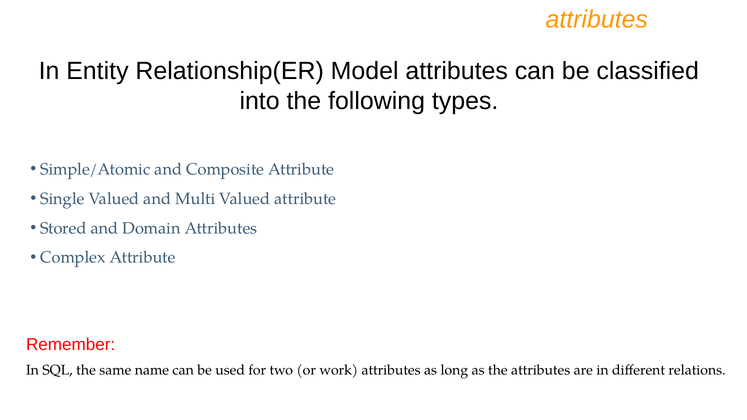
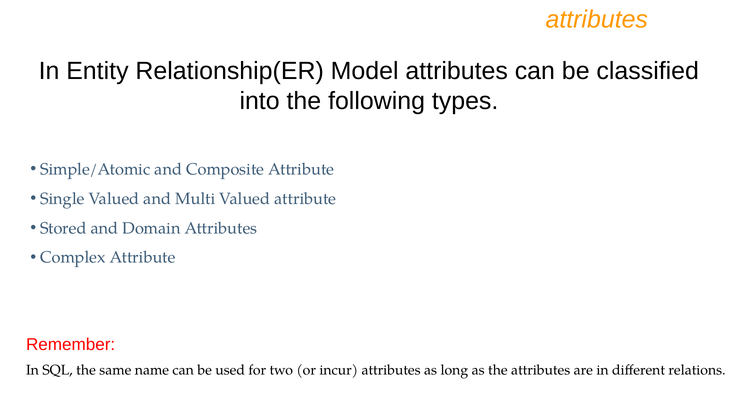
work: work -> incur
